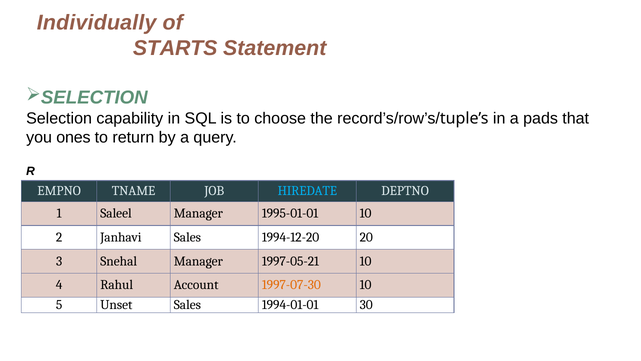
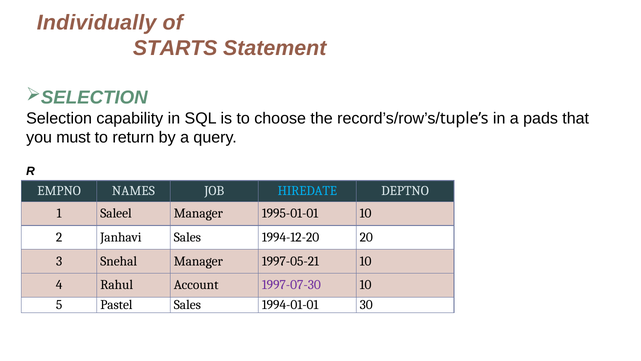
ones: ones -> must
TNAME: TNAME -> NAMES
1997-07-30 colour: orange -> purple
Unset: Unset -> Pastel
